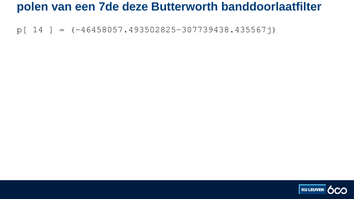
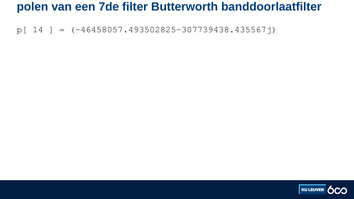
deze: deze -> filter
